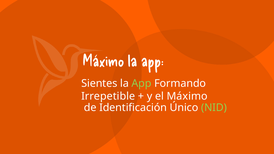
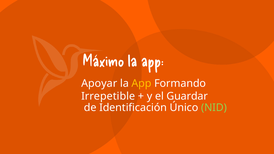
Sientes: Sientes -> Apoyar
App at (142, 83) colour: light green -> yellow
el Máximo: Máximo -> Guardar
